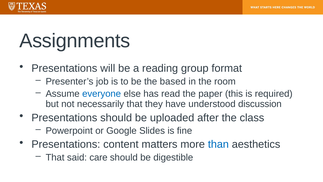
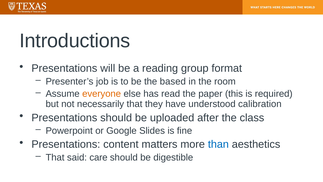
Assignments: Assignments -> Introductions
everyone colour: blue -> orange
discussion: discussion -> calibration
